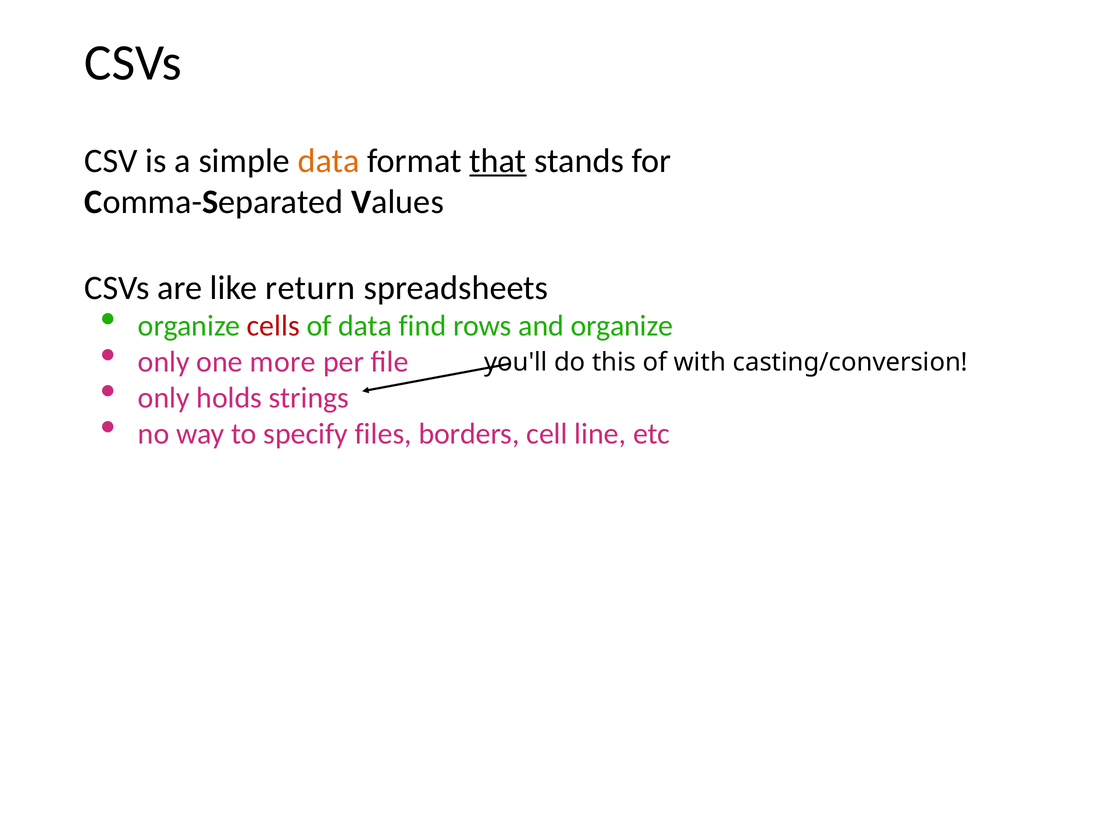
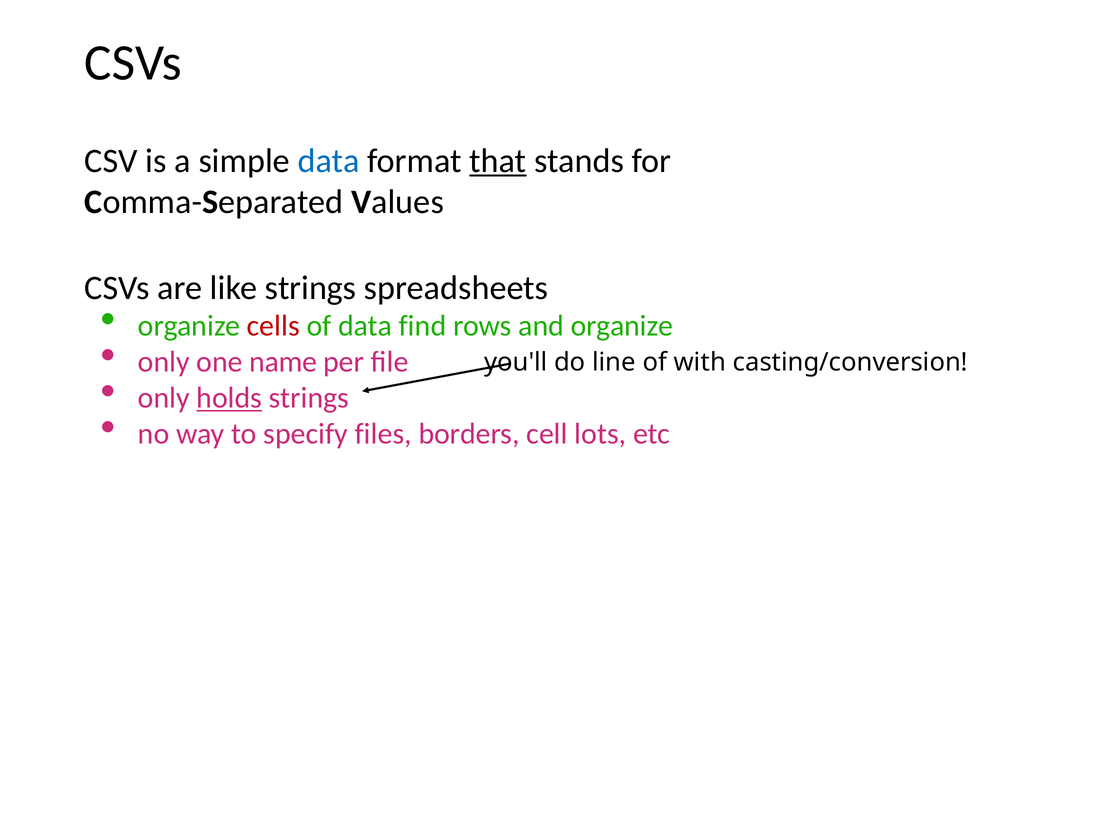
data at (329, 161) colour: orange -> blue
like return: return -> strings
more: more -> name
this: this -> line
holds underline: none -> present
line: line -> lots
